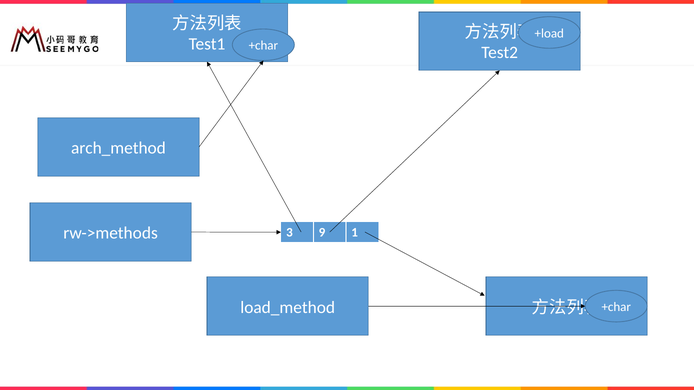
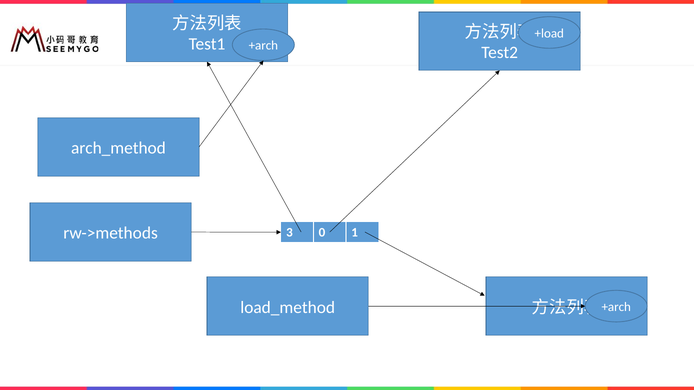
+char at (263, 46): +char -> +arch
9: 9 -> 0
+char at (616, 307): +char -> +arch
